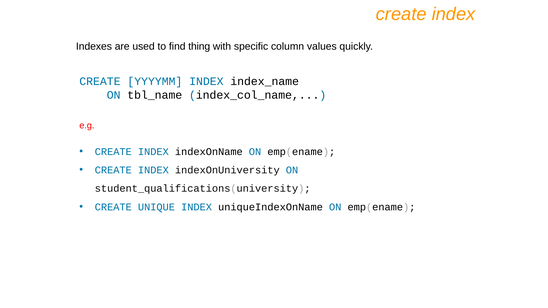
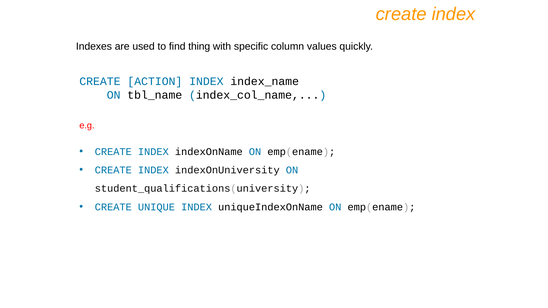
YYYYMM: YYYYMM -> ACTION
